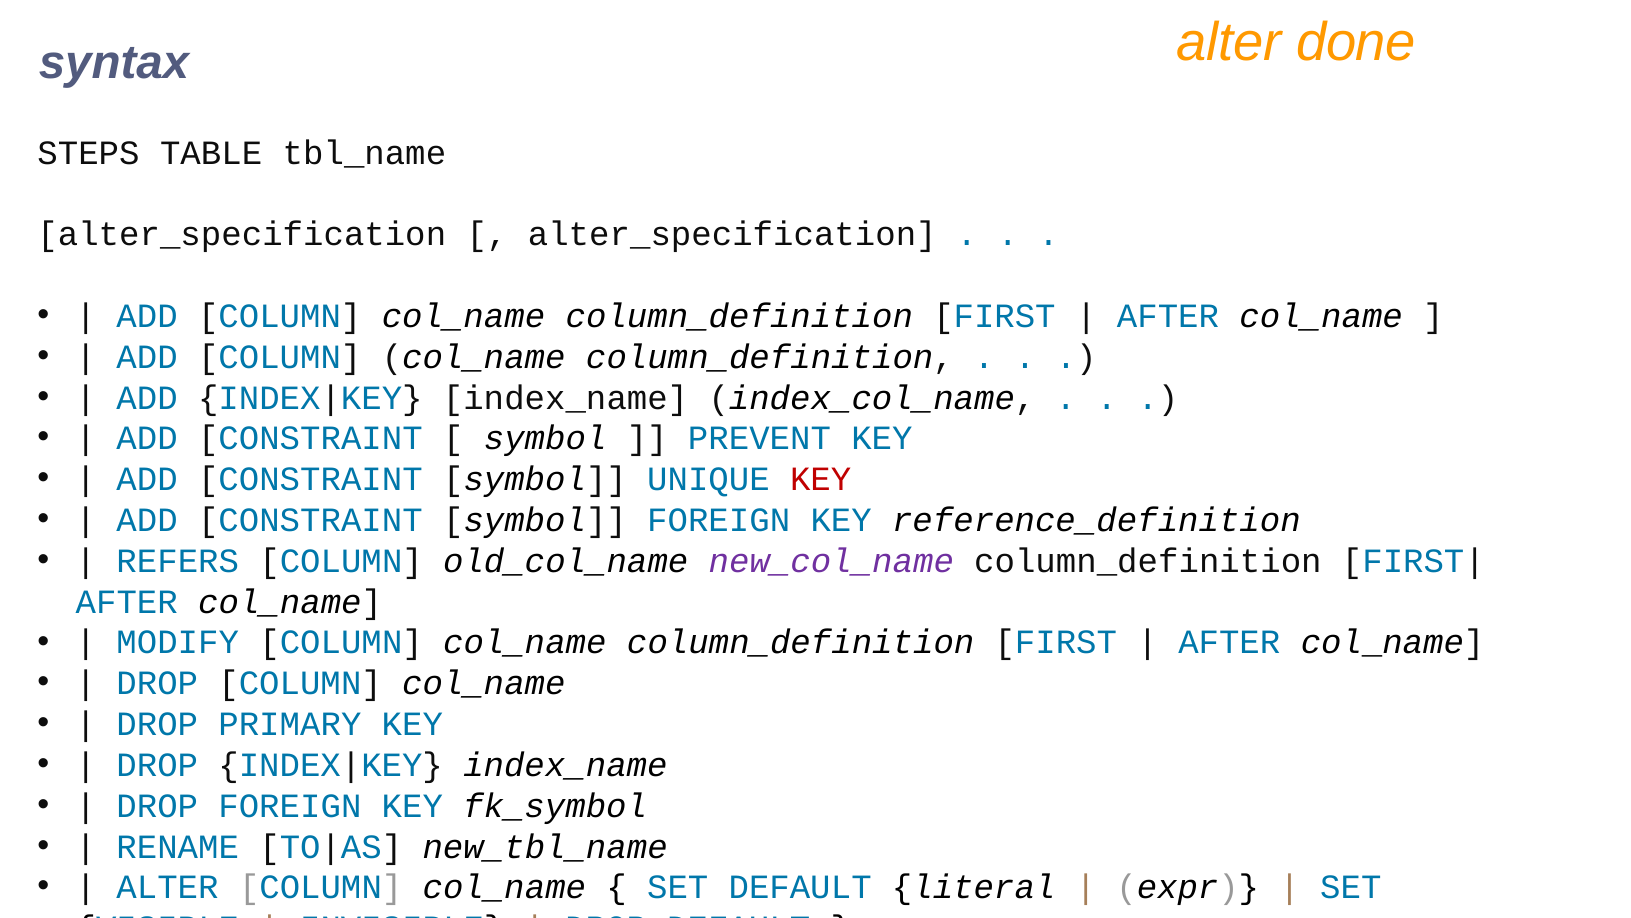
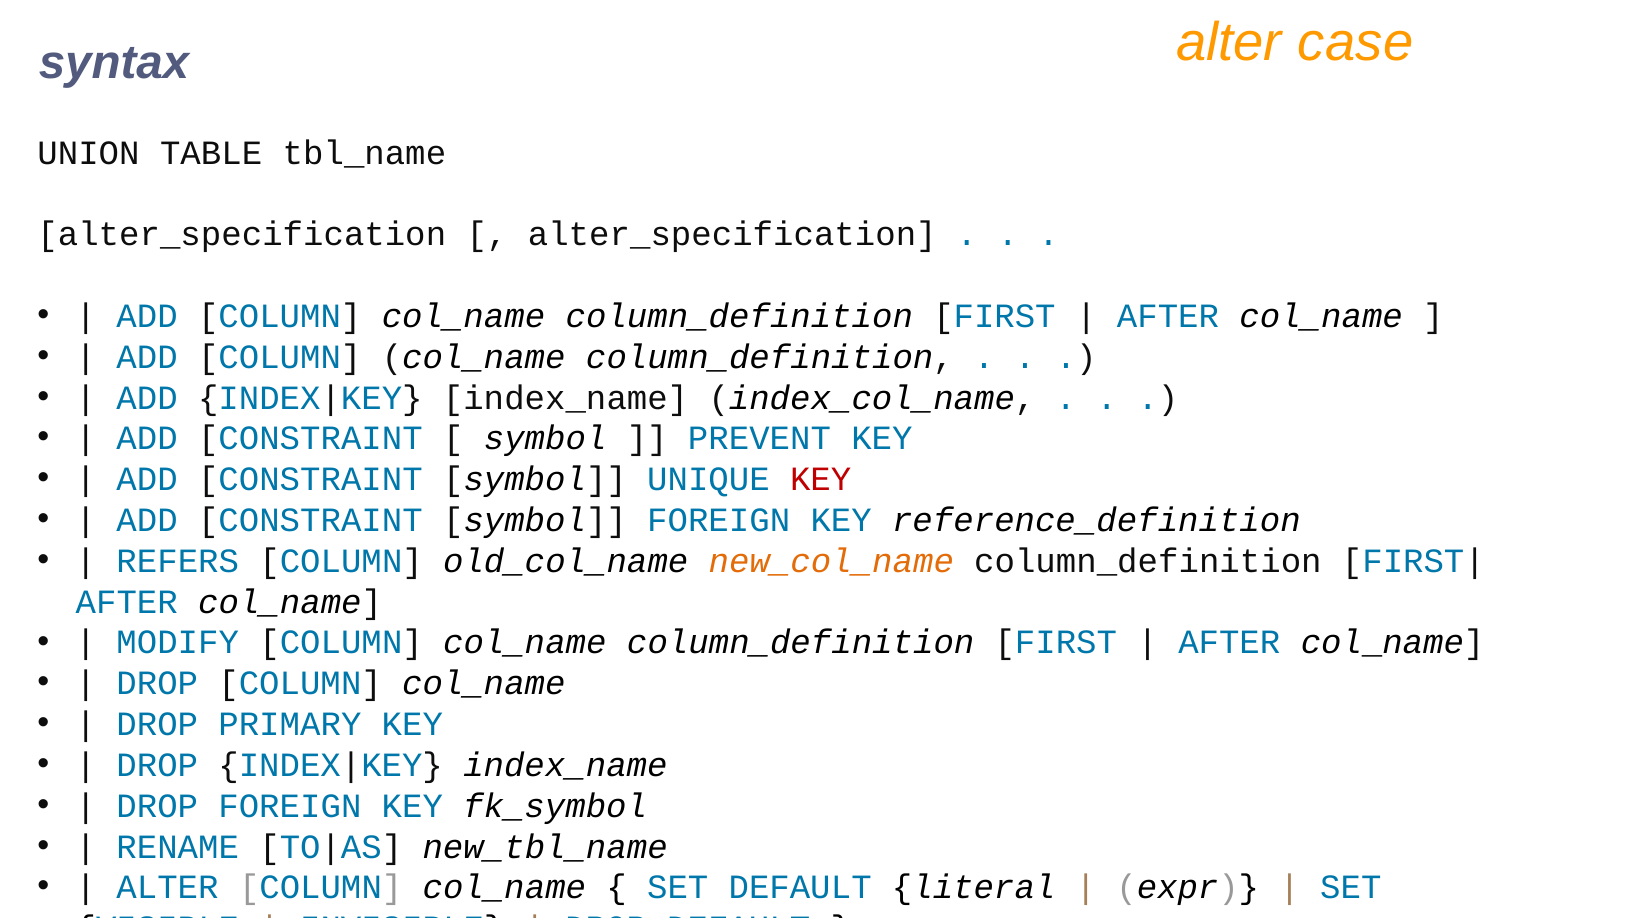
done: done -> case
STEPS: STEPS -> UNION
new_col_name colour: purple -> orange
